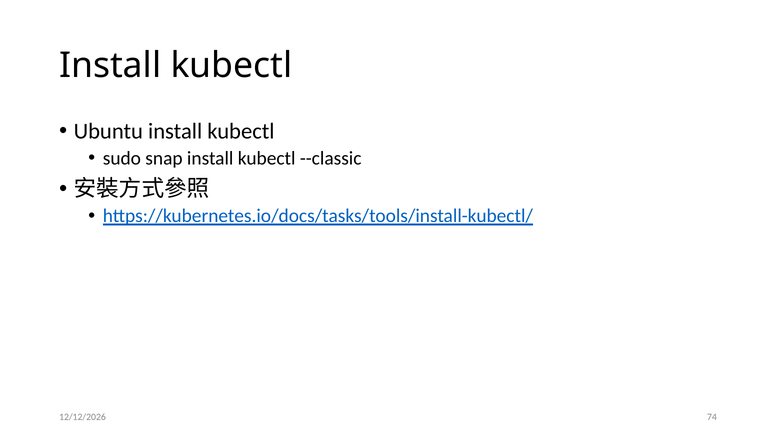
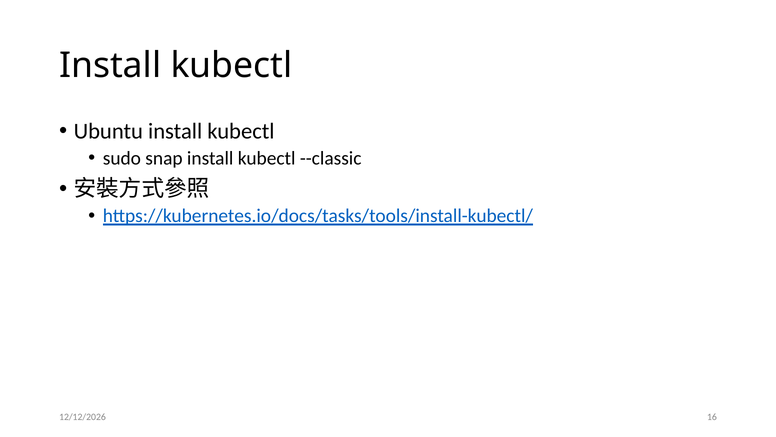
74: 74 -> 16
